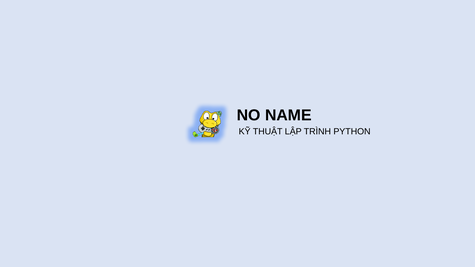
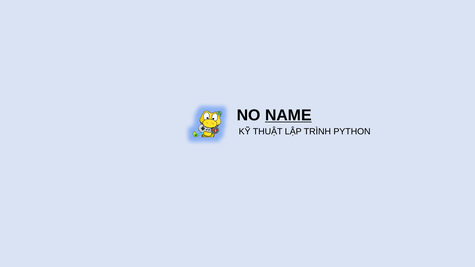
NAME underline: none -> present
